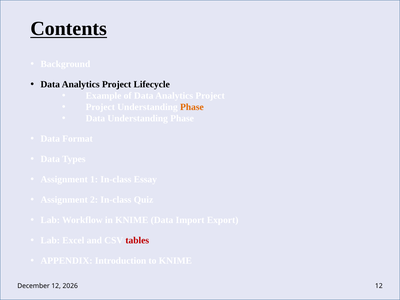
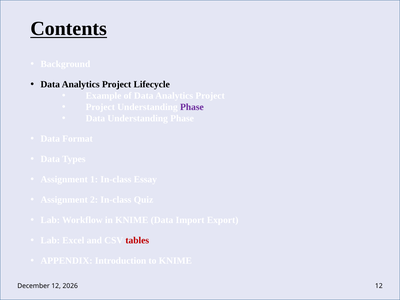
Phase at (192, 107) colour: orange -> purple
